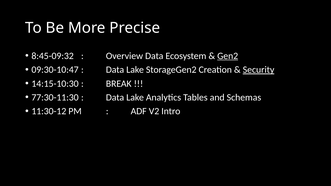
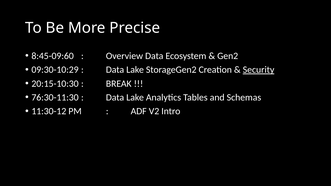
8:45-09:32: 8:45-09:32 -> 8:45-09:60
Gen2 underline: present -> none
09:30-10:47: 09:30-10:47 -> 09:30-10:29
14:15-10:30: 14:15-10:30 -> 20:15-10:30
77:30-11:30: 77:30-11:30 -> 76:30-11:30
